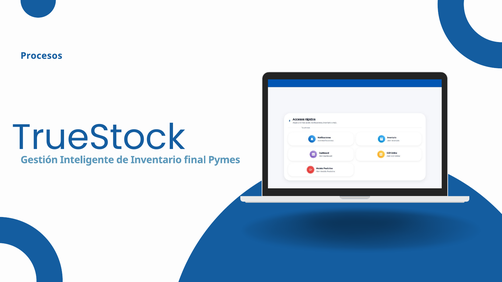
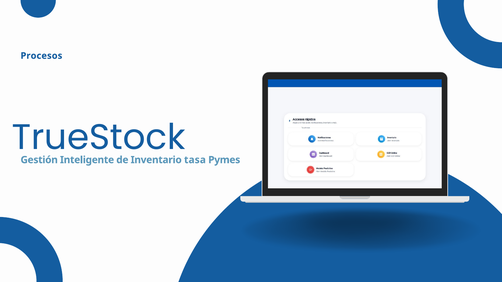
final: final -> tasa
